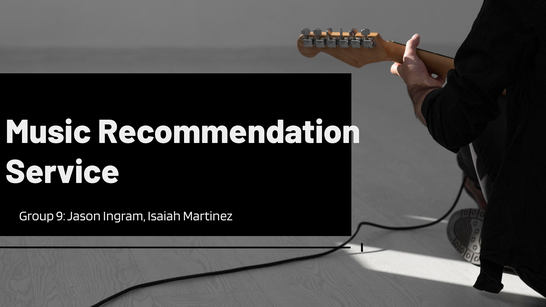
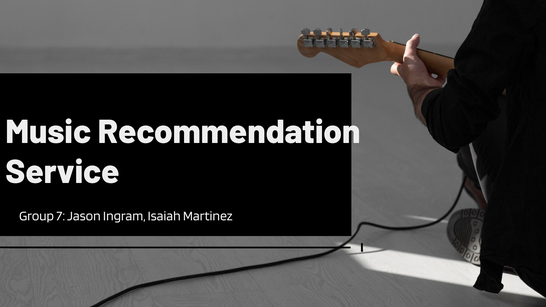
9: 9 -> 7
